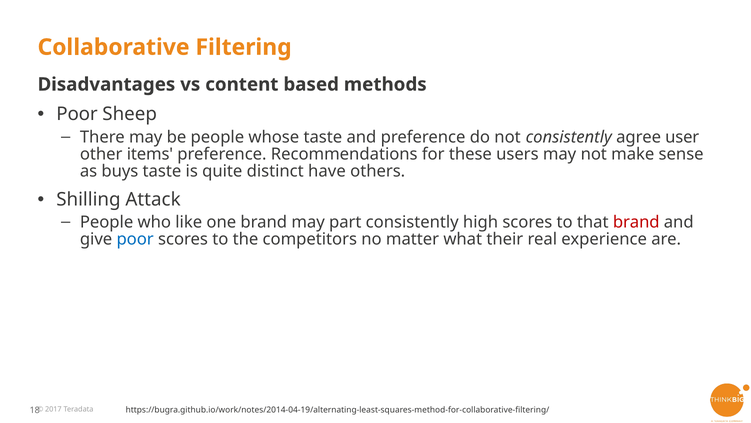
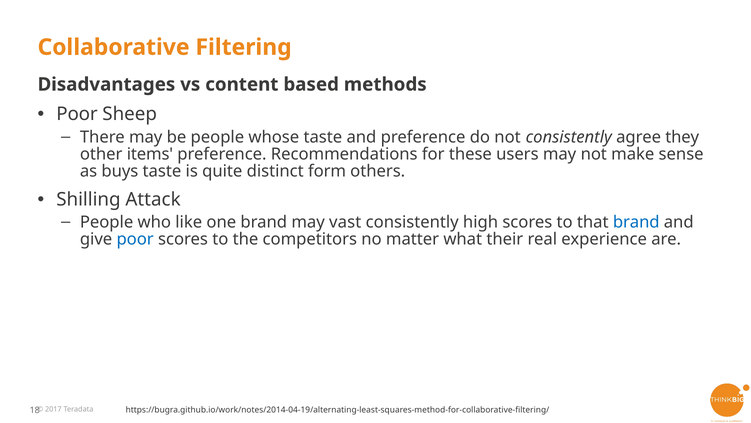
user: user -> they
have: have -> form
part: part -> vast
brand at (636, 222) colour: red -> blue
